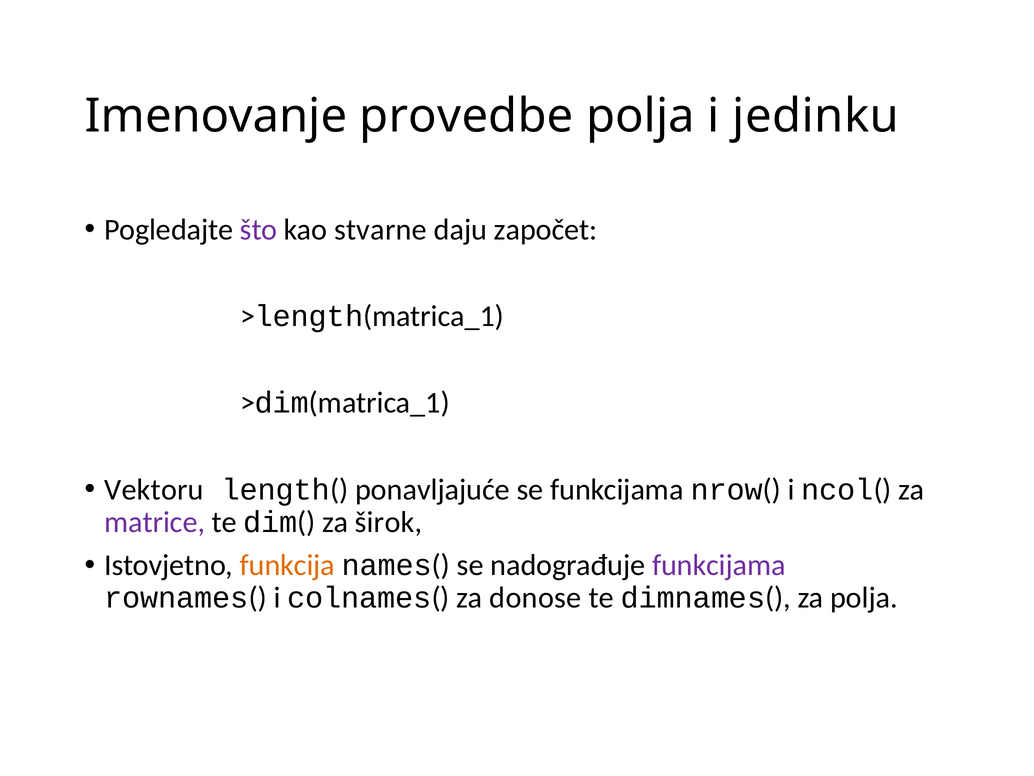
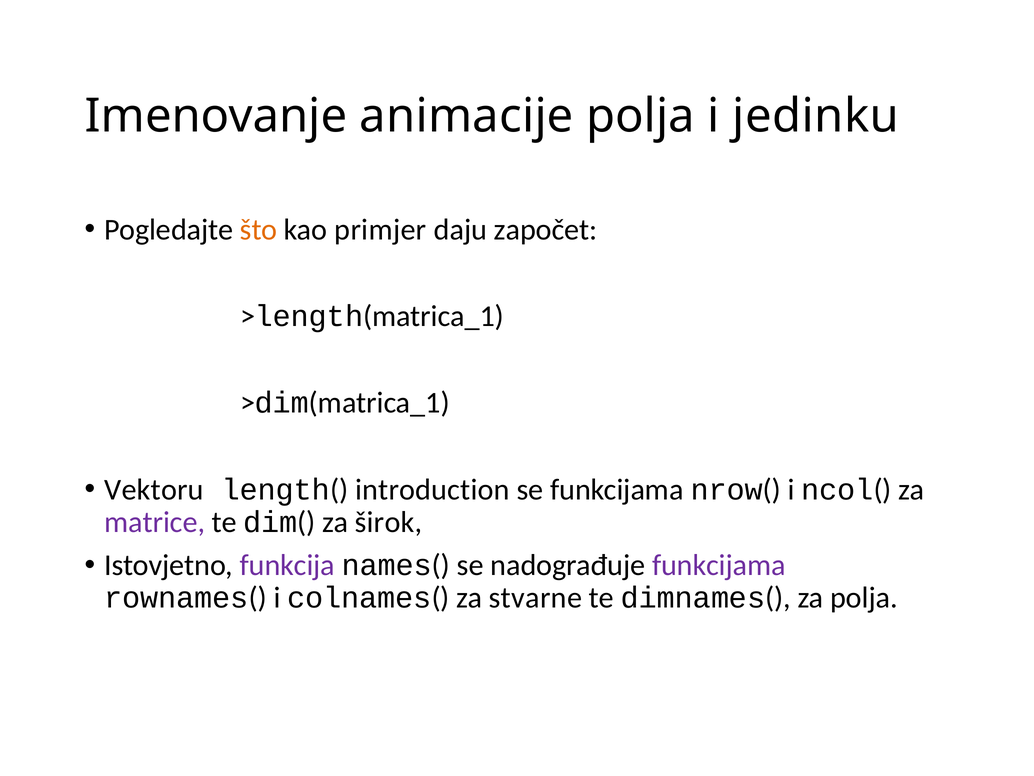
provedbe: provedbe -> animacije
što colour: purple -> orange
stvarne: stvarne -> primjer
ponavljajuće: ponavljajuće -> introduction
funkcija colour: orange -> purple
donose: donose -> stvarne
